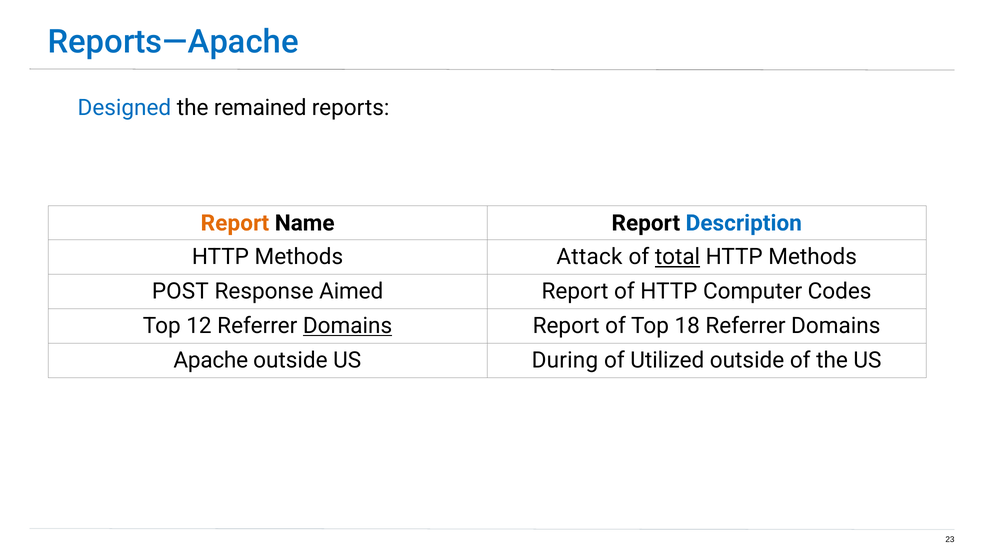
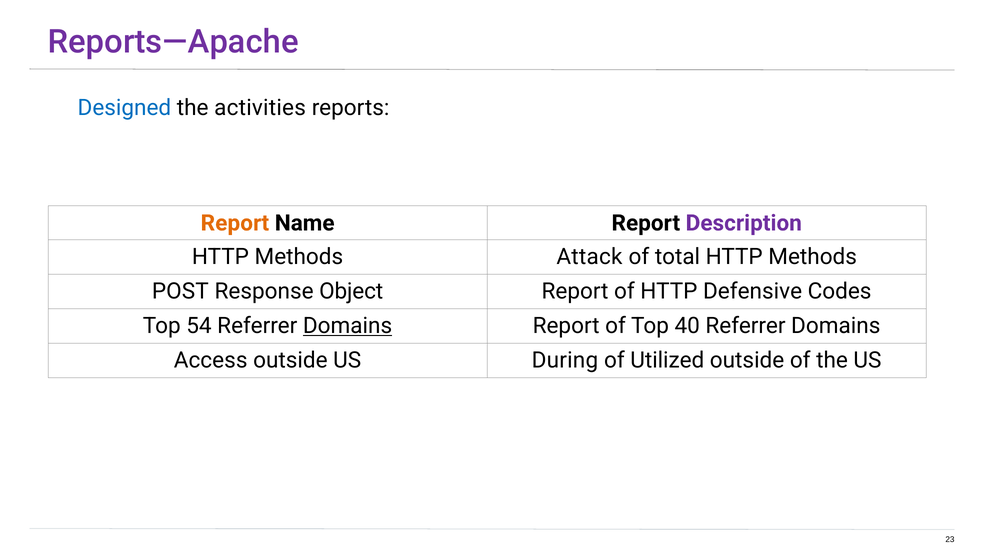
Reports—Apache colour: blue -> purple
remained: remained -> activities
Description colour: blue -> purple
total underline: present -> none
Aimed: Aimed -> Object
Computer: Computer -> Defensive
12: 12 -> 54
18: 18 -> 40
Apache: Apache -> Access
